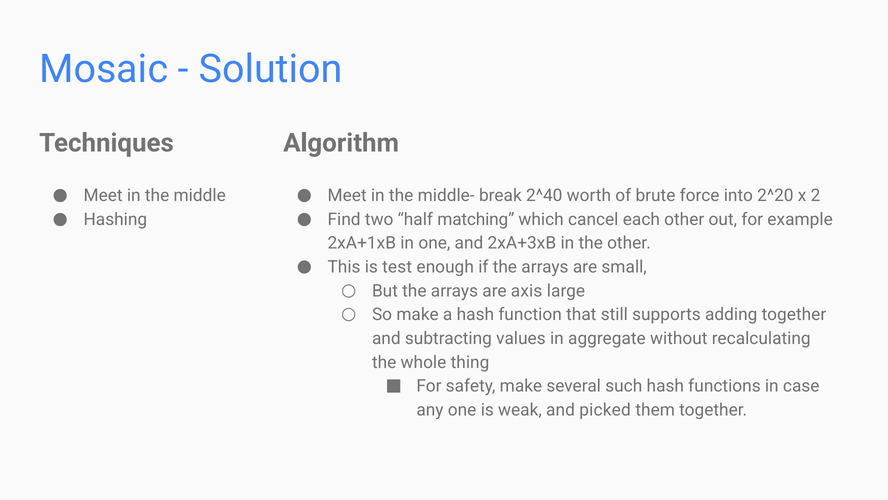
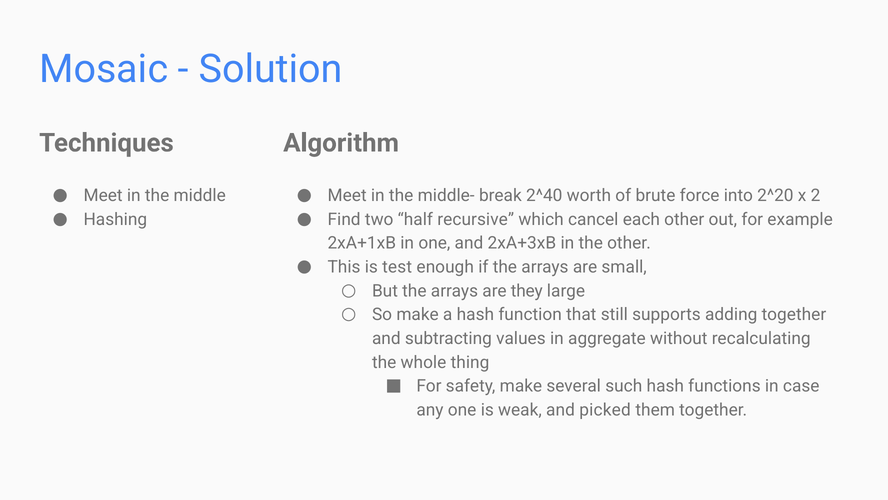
matching: matching -> recursive
axis: axis -> they
